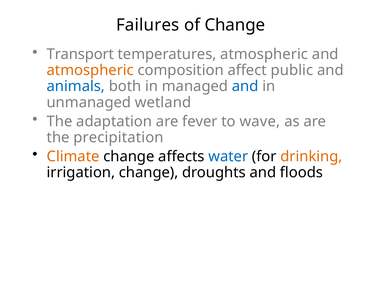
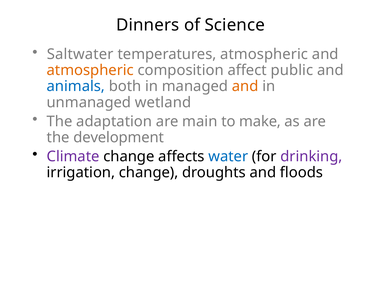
Failures: Failures -> Dinners
of Change: Change -> Science
Transport: Transport -> Saltwater
and at (245, 86) colour: blue -> orange
fever: fever -> main
wave: wave -> make
precipitation: precipitation -> development
Climate colour: orange -> purple
drinking colour: orange -> purple
